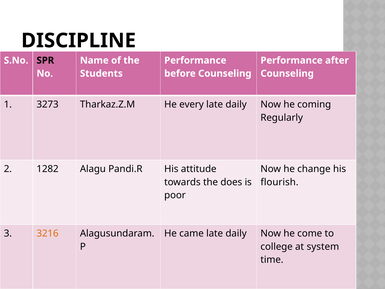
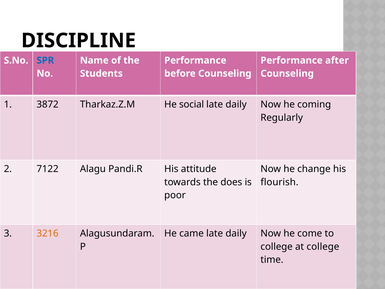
SPR colour: black -> blue
3273: 3273 -> 3872
every: every -> social
1282: 1282 -> 7122
at system: system -> college
